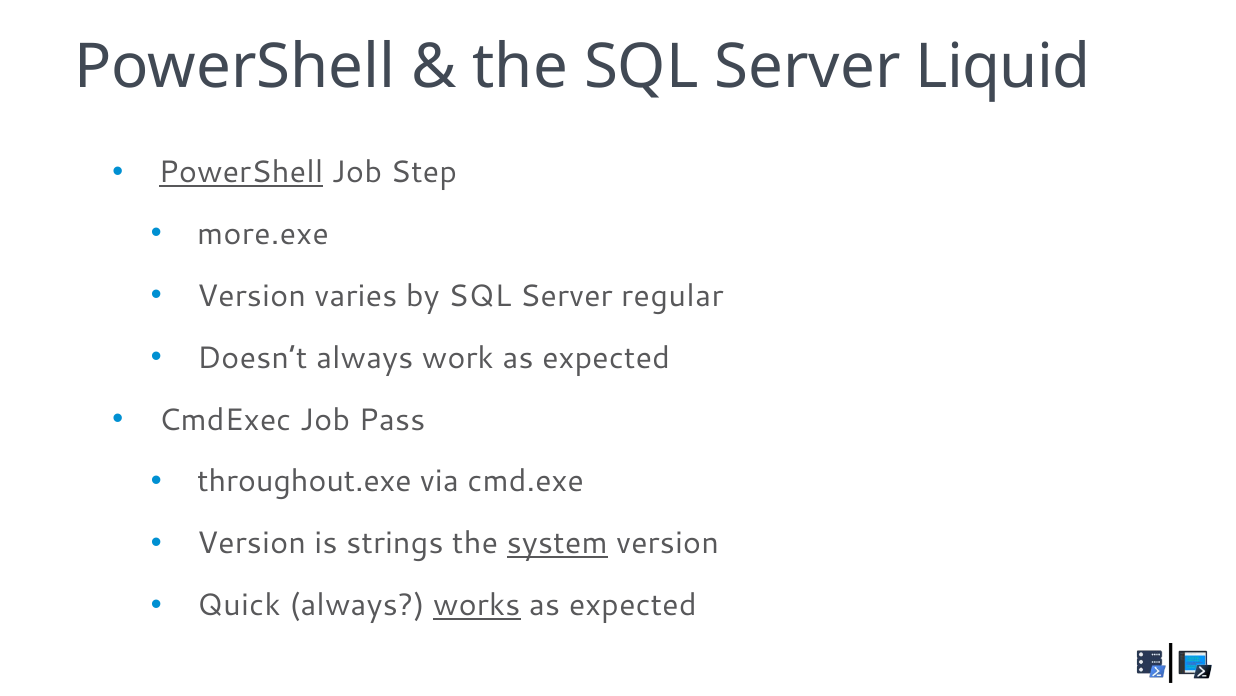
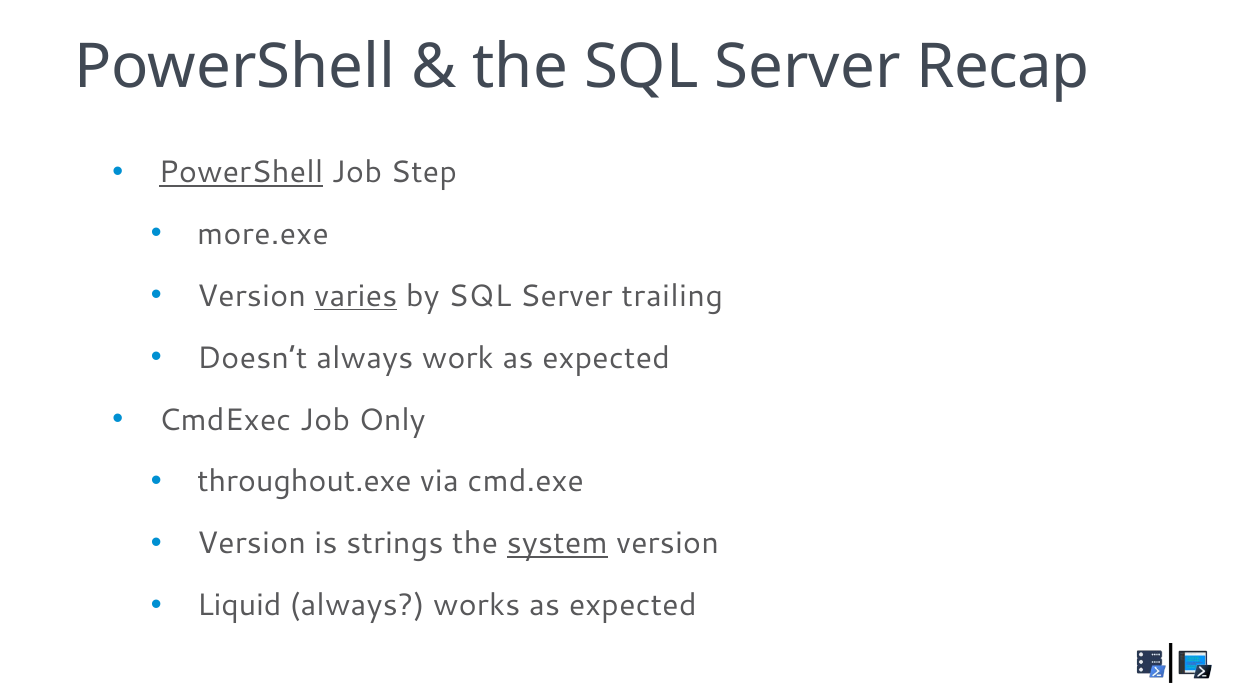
Liquid: Liquid -> Recap
varies underline: none -> present
regular: regular -> trailing
Pass: Pass -> Only
Quick: Quick -> Liquid
works underline: present -> none
